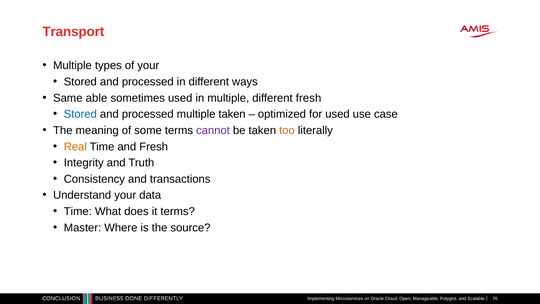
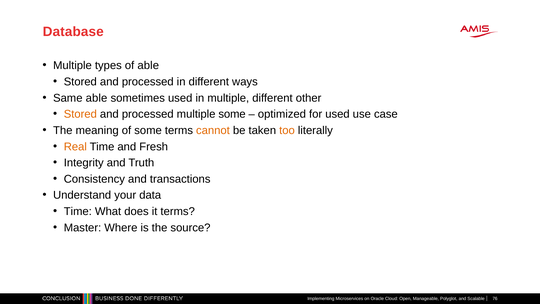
Transport: Transport -> Database
of your: your -> able
different fresh: fresh -> other
Stored at (80, 114) colour: blue -> orange
multiple taken: taken -> some
cannot colour: purple -> orange
